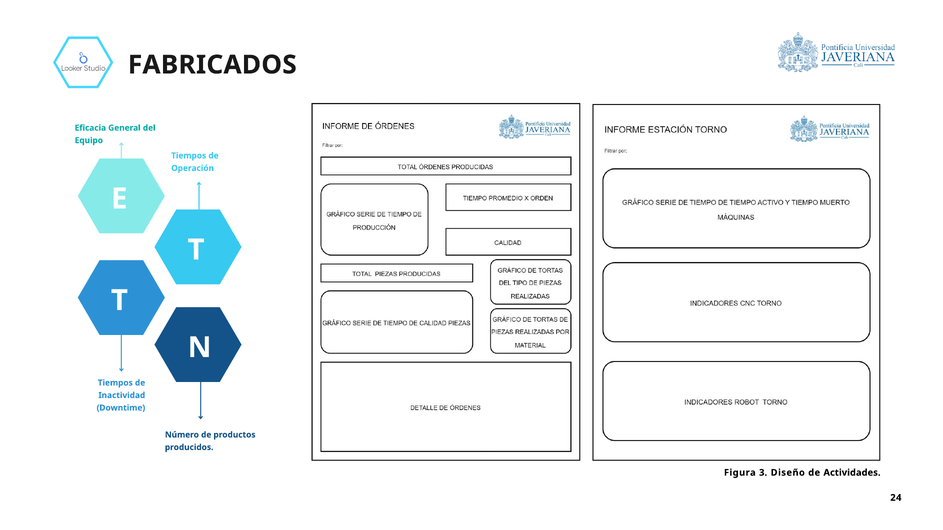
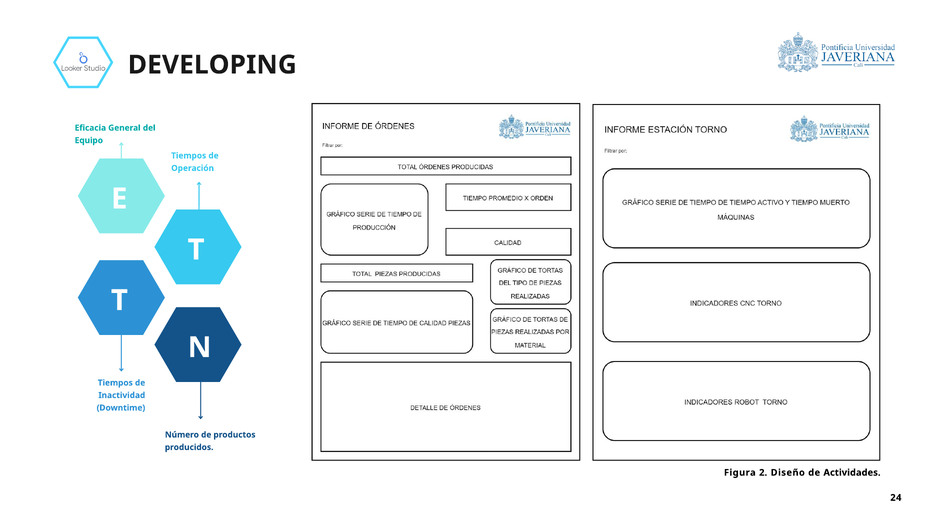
FABRICADOS: FABRICADOS -> DEVELOPING
3: 3 -> 2
